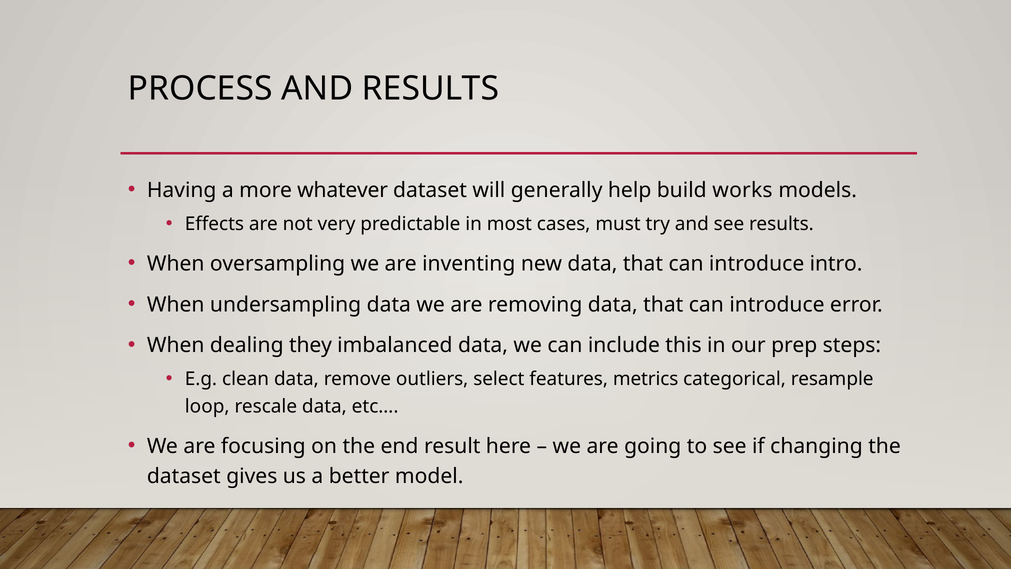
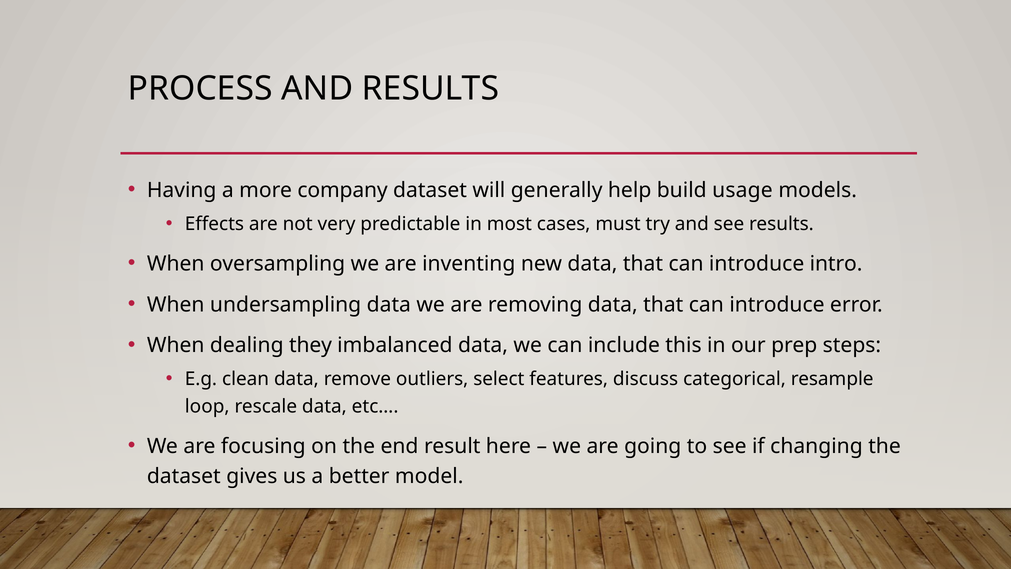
whatever: whatever -> company
works: works -> usage
metrics: metrics -> discuss
